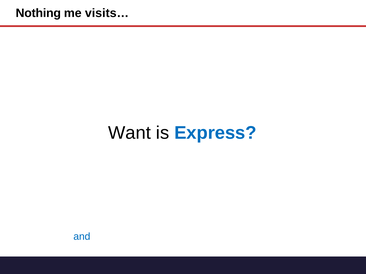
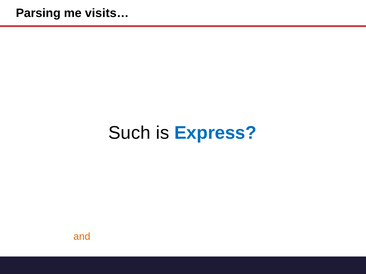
Nothing: Nothing -> Parsing
Want: Want -> Such
and at (82, 237) colour: blue -> orange
